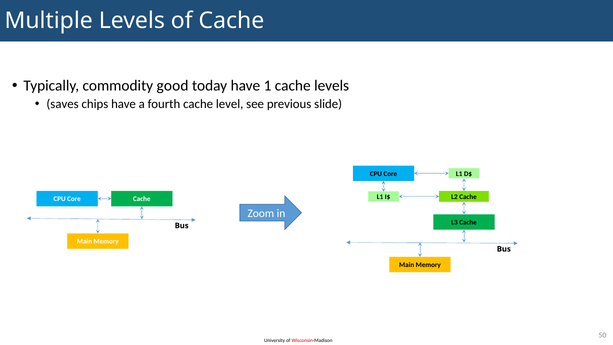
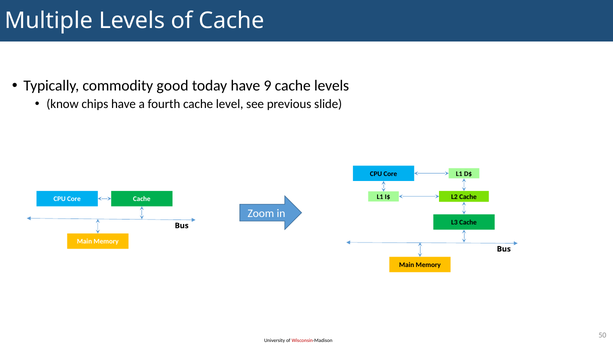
1: 1 -> 9
saves: saves -> know
